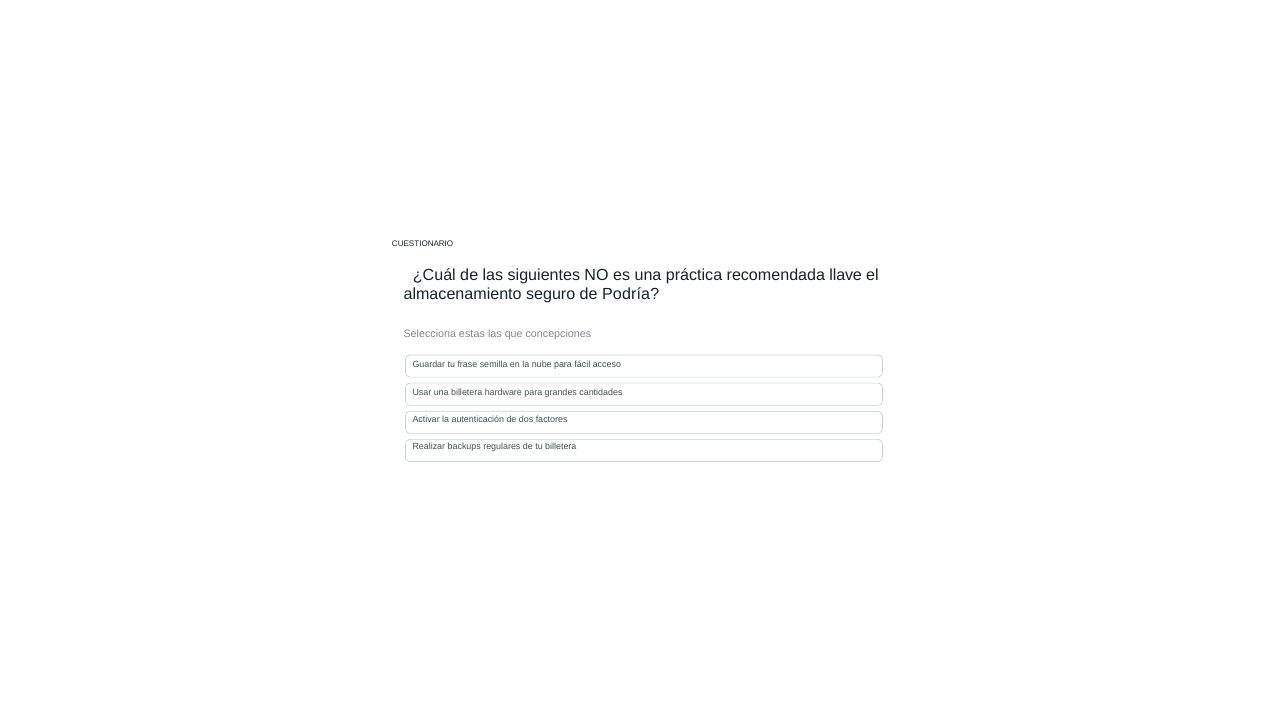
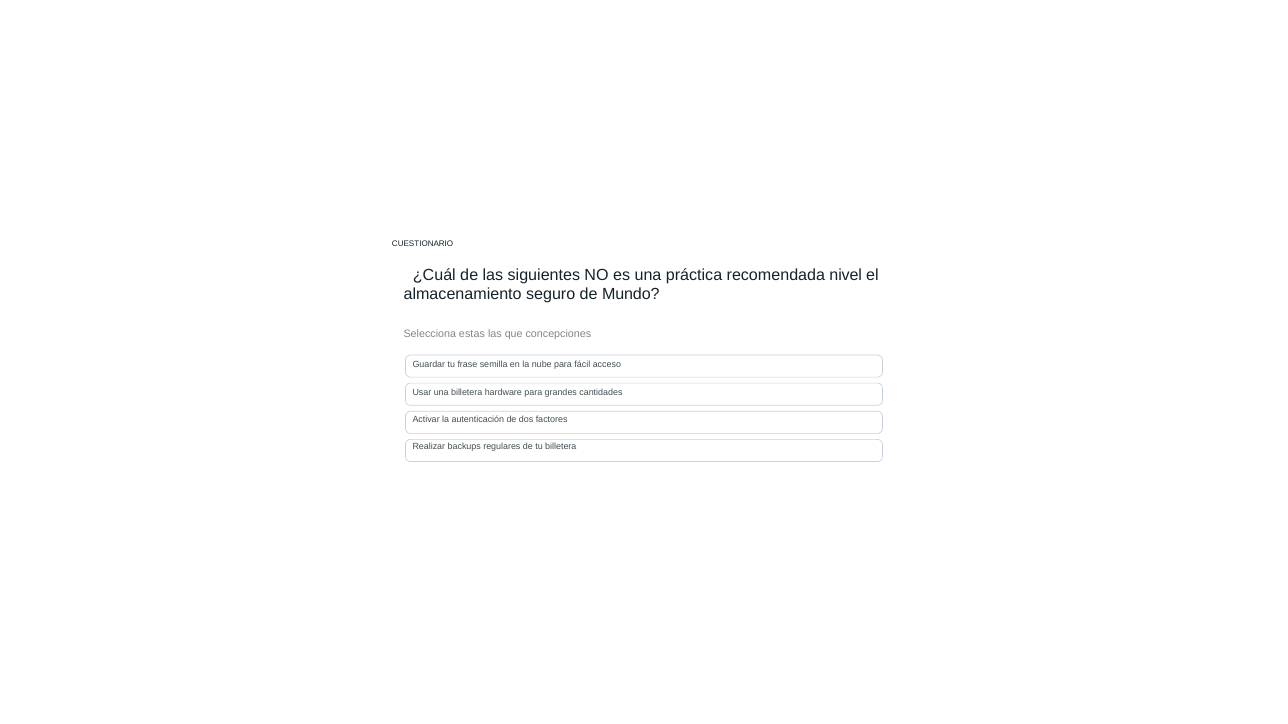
llave: llave -> nivel
Podría: Podría -> Mundo
